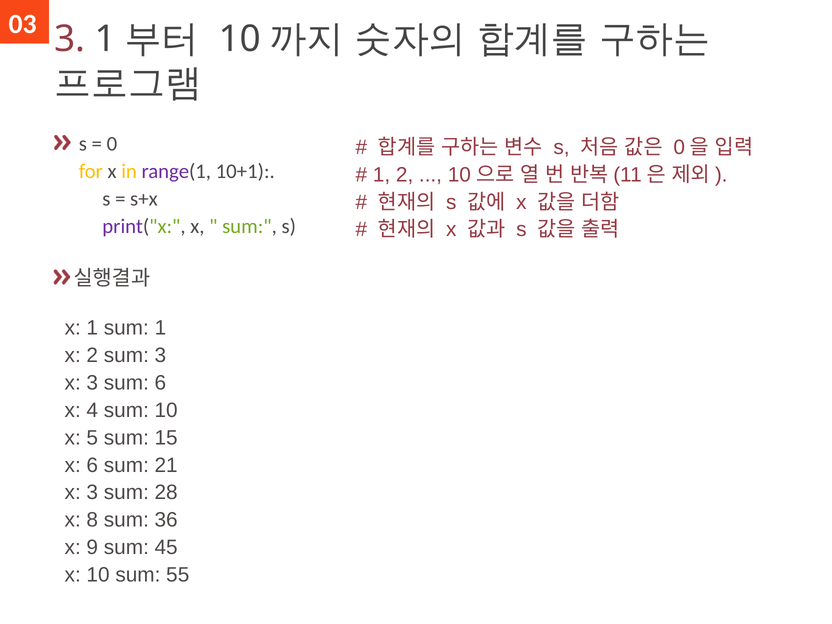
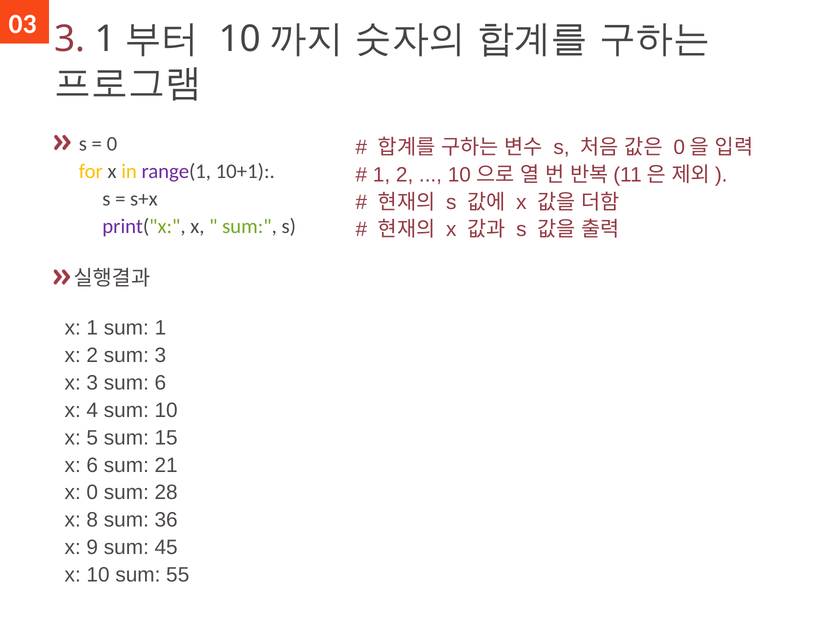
3 at (92, 493): 3 -> 0
